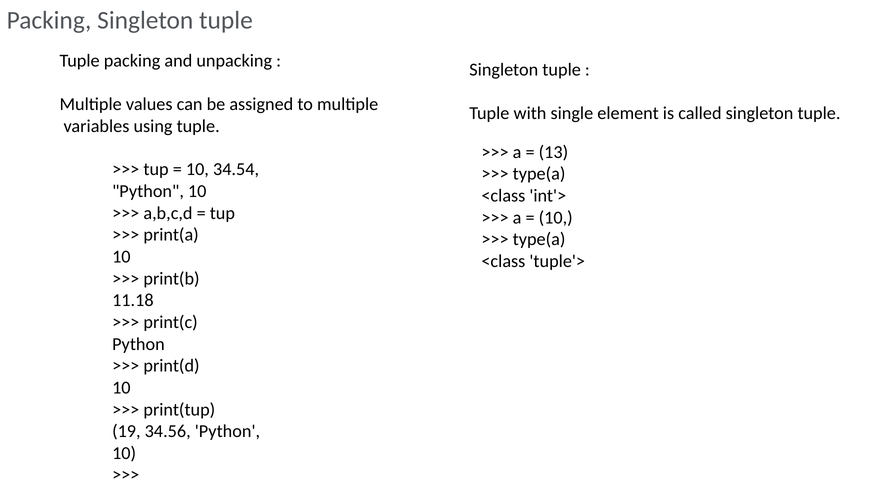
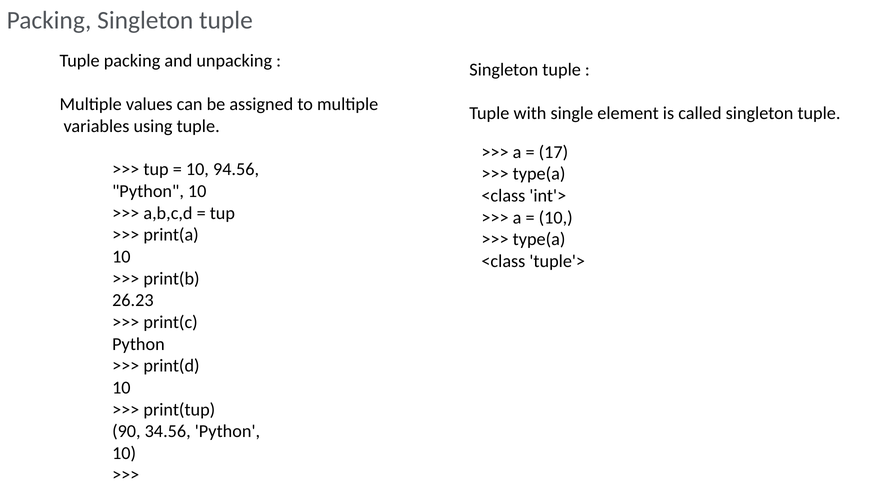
13: 13 -> 17
34.54: 34.54 -> 94.56
11.18: 11.18 -> 26.23
19: 19 -> 90
